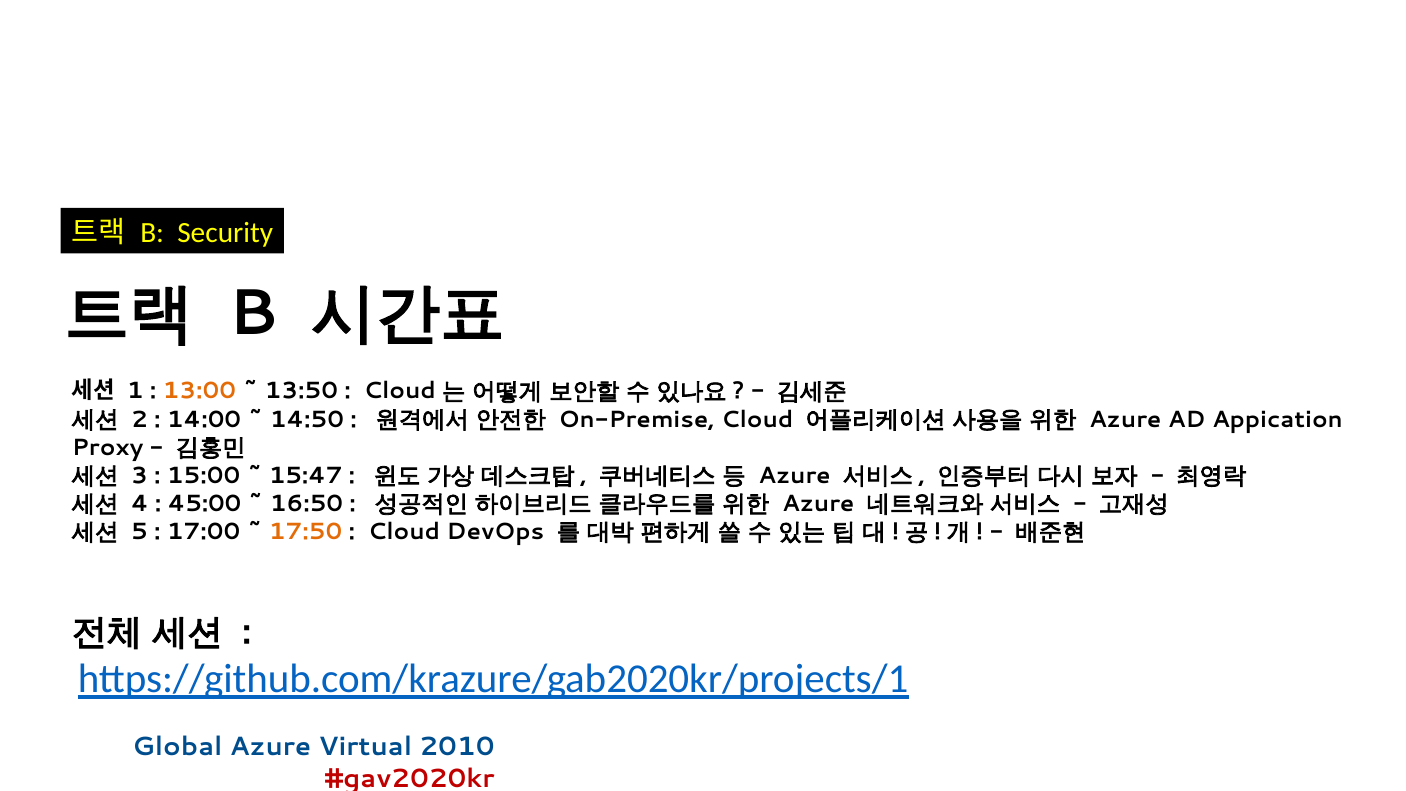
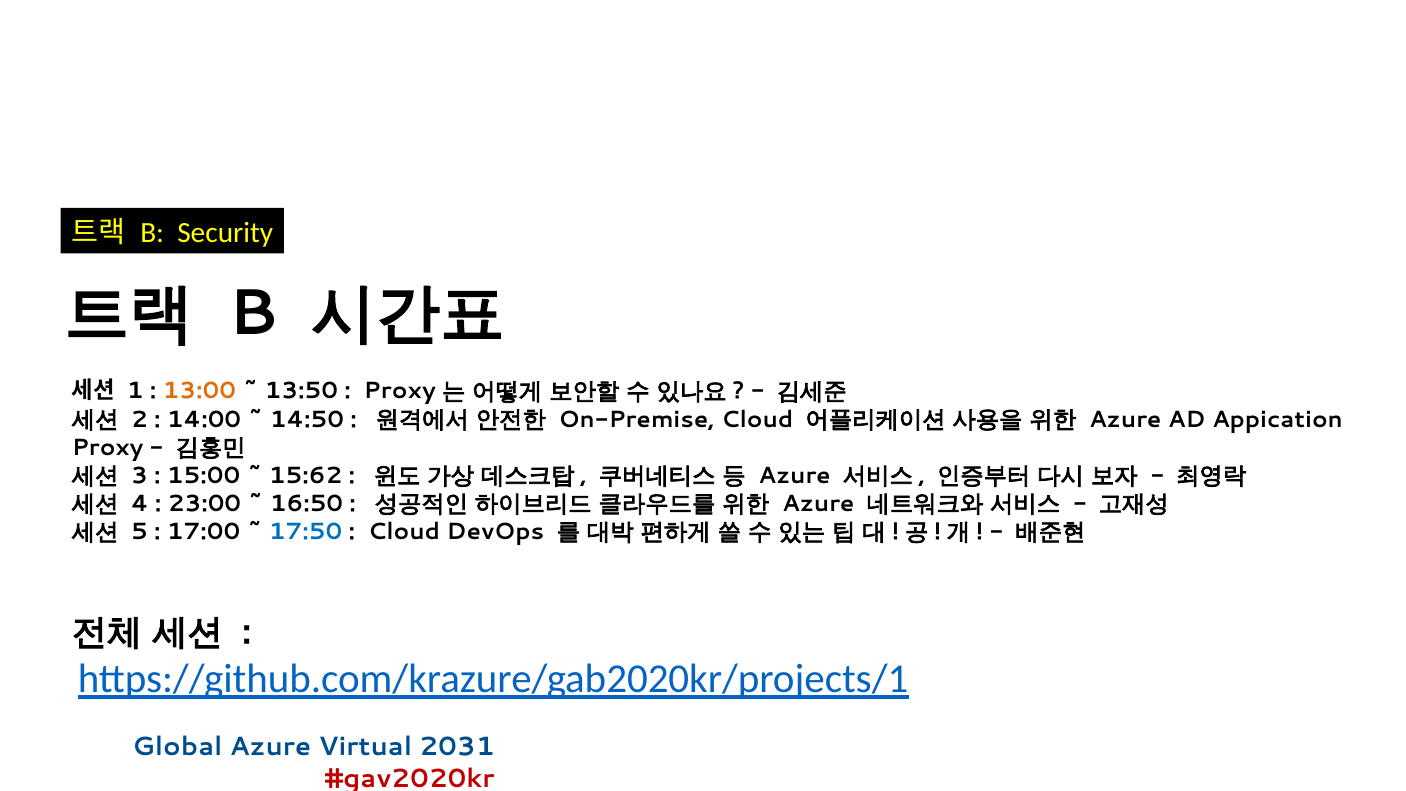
Cloud at (400, 391): Cloud -> Proxy
15:47: 15:47 -> 15:62
45:00: 45:00 -> 23:00
17:50 colour: orange -> blue
2010: 2010 -> 2031
